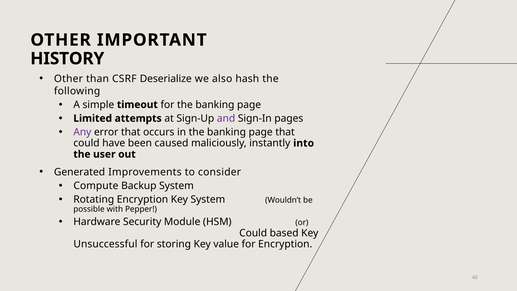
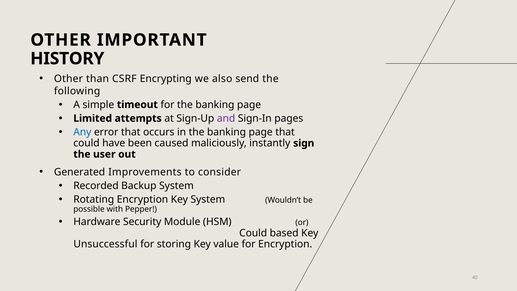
Deserialize: Deserialize -> Encrypting
hash: hash -> send
Any colour: purple -> blue
into: into -> sign
Compute: Compute -> Recorded
